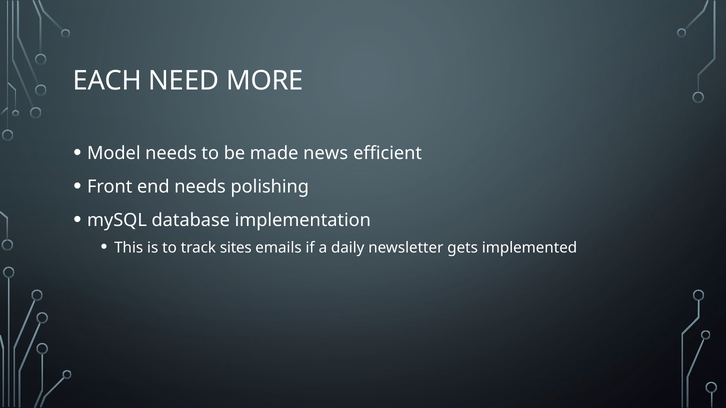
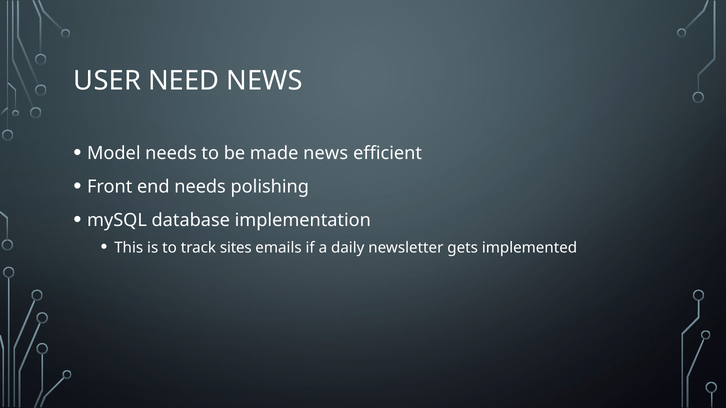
EACH: EACH -> USER
NEED MORE: MORE -> NEWS
